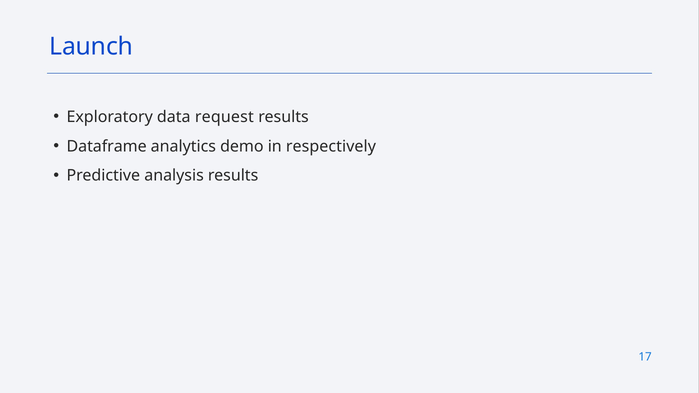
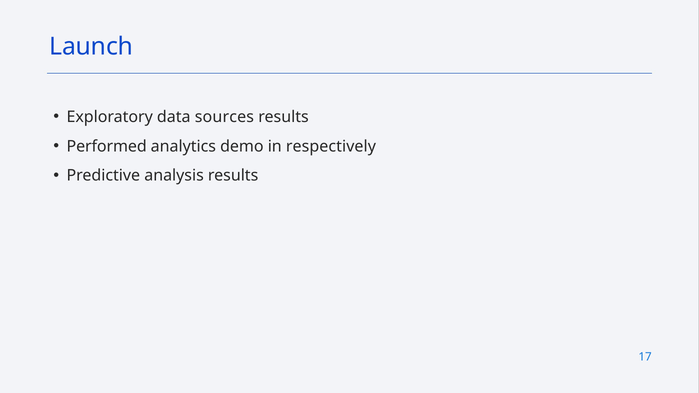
request: request -> sources
Dataframe: Dataframe -> Performed
